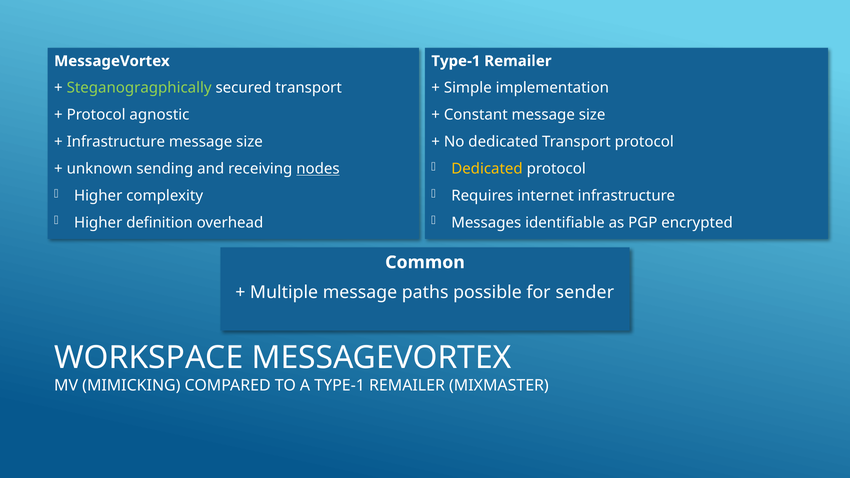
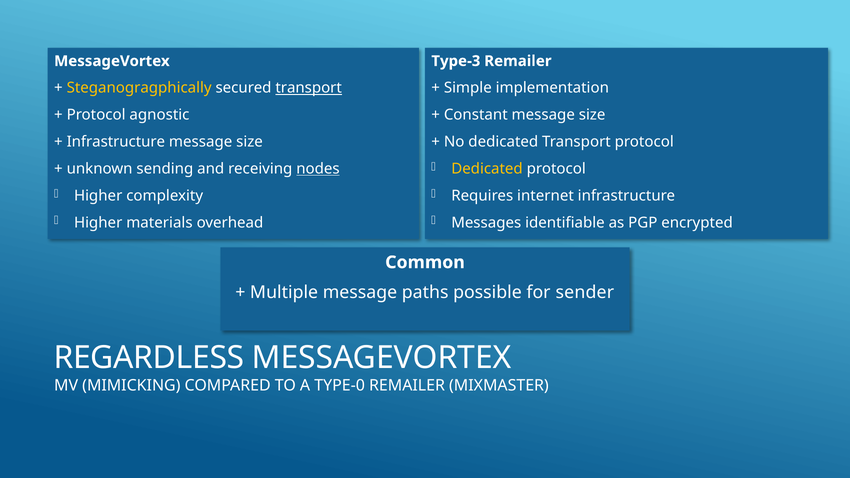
Type-1 at (456, 61): Type-1 -> Type-3
Steganogragphically colour: light green -> yellow
transport at (309, 88) underline: none -> present
definition: definition -> materials
WORKSPACE: WORKSPACE -> REGARDLESS
A TYPE-1: TYPE-1 -> TYPE-0
